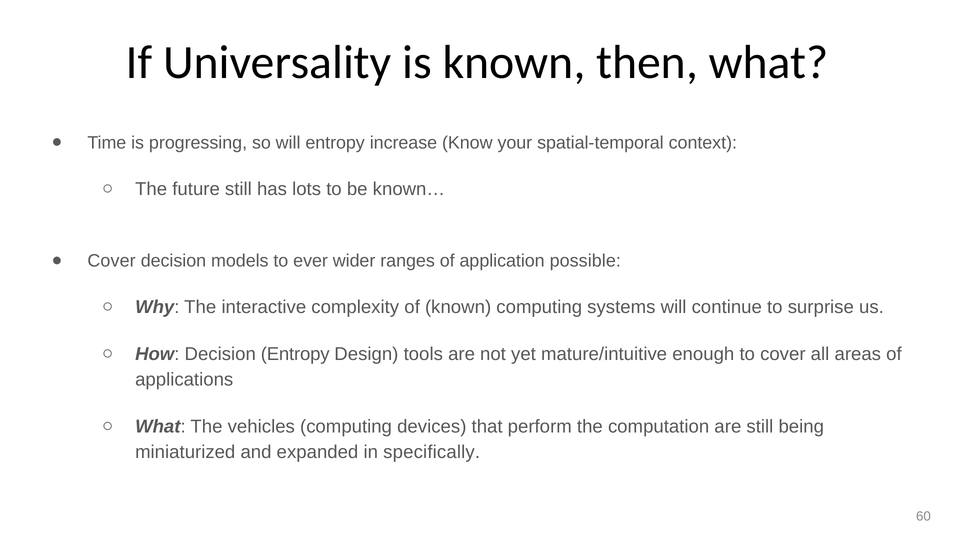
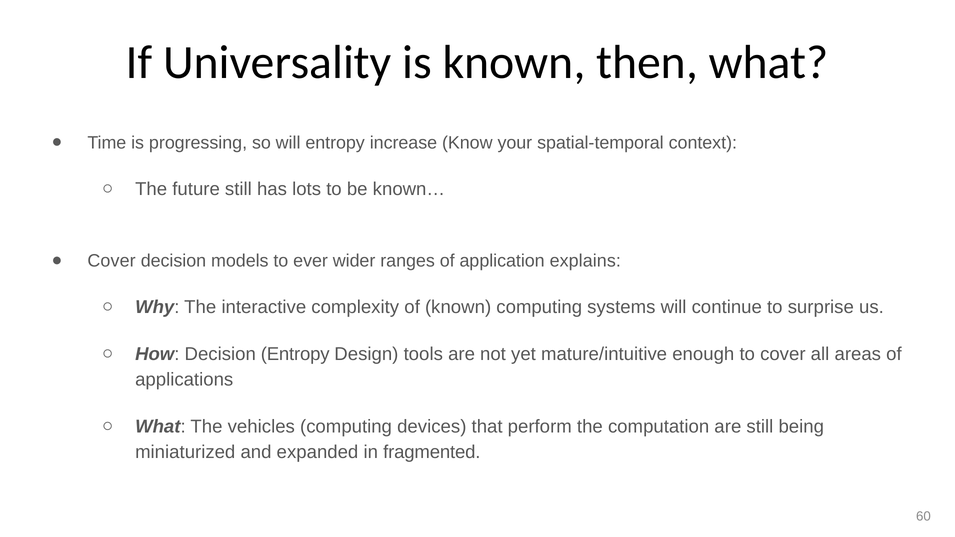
possible: possible -> explains
specifically: specifically -> fragmented
